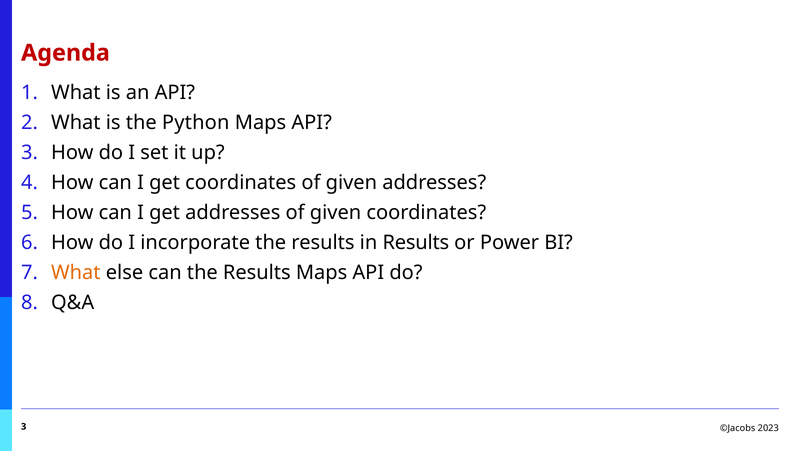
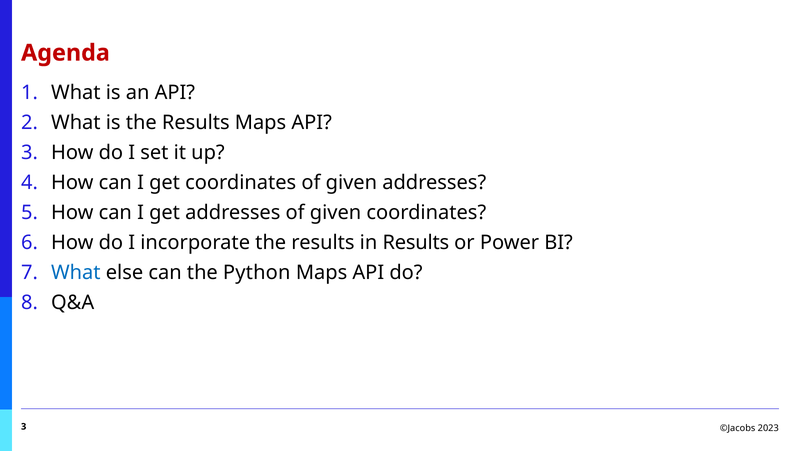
is the Python: Python -> Results
What at (76, 273) colour: orange -> blue
can the Results: Results -> Python
